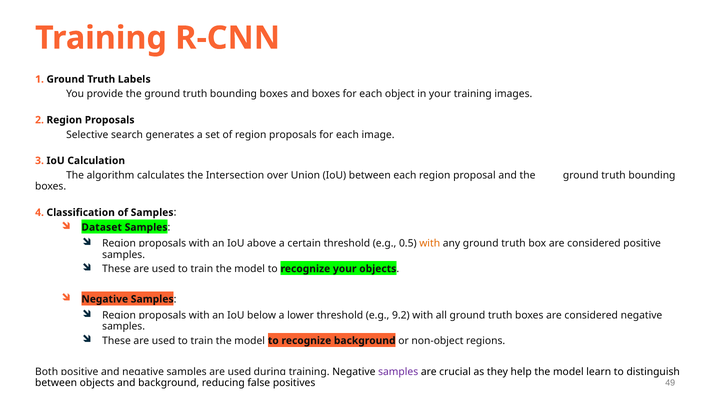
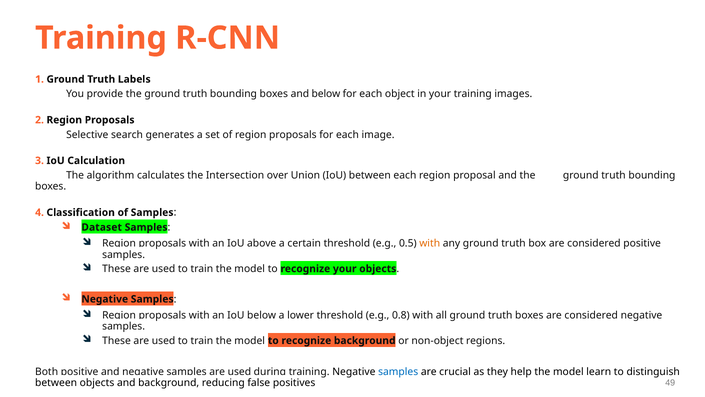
and boxes: boxes -> below
9.2: 9.2 -> 0.8
samples at (398, 371) colour: purple -> blue
